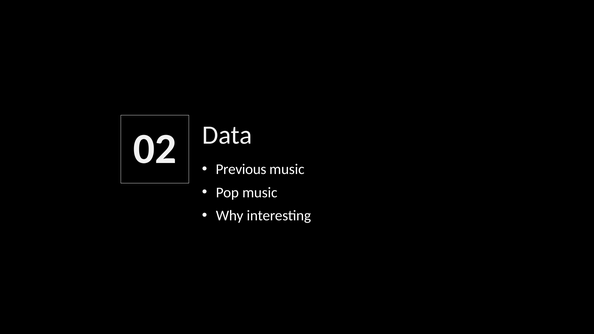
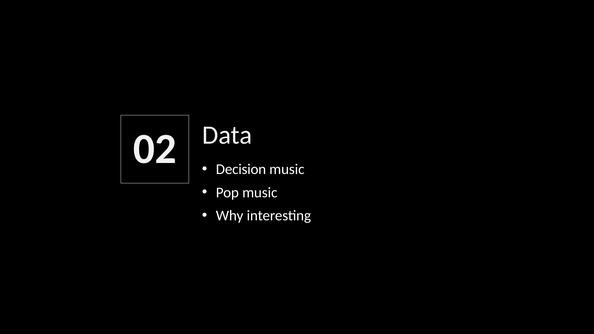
Previous: Previous -> Decision
